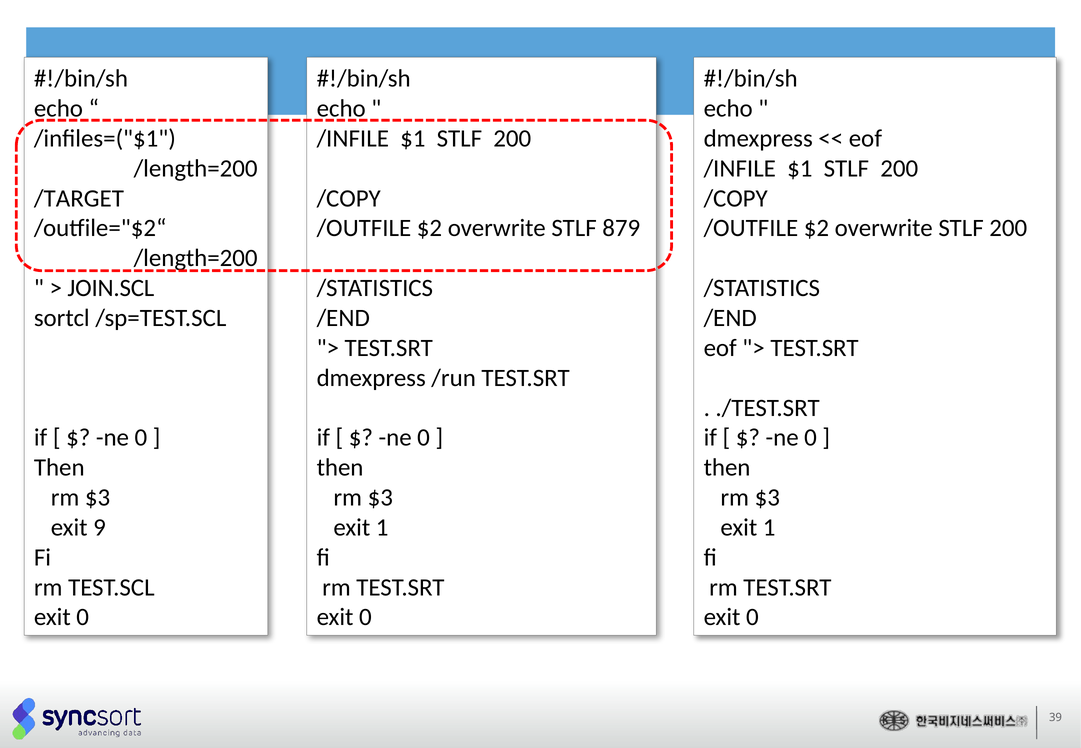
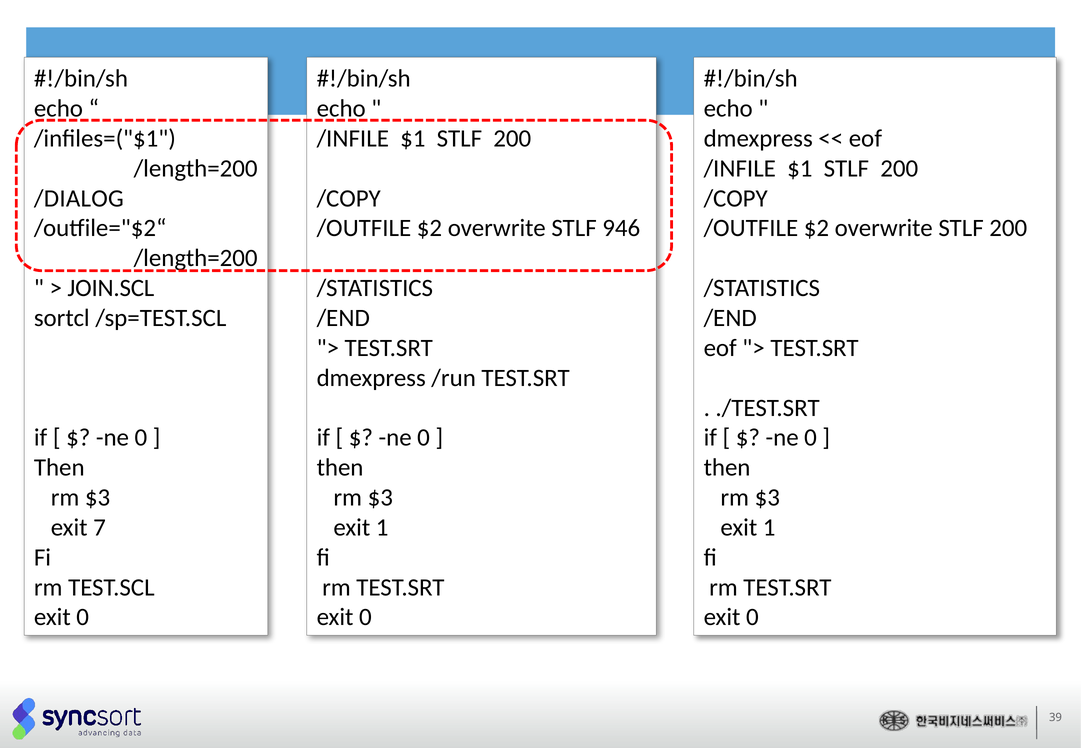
/TARGET: /TARGET -> /DIALOG
879: 879 -> 946
9: 9 -> 7
